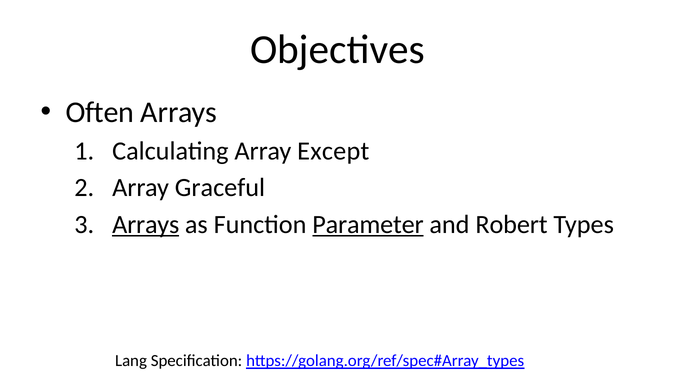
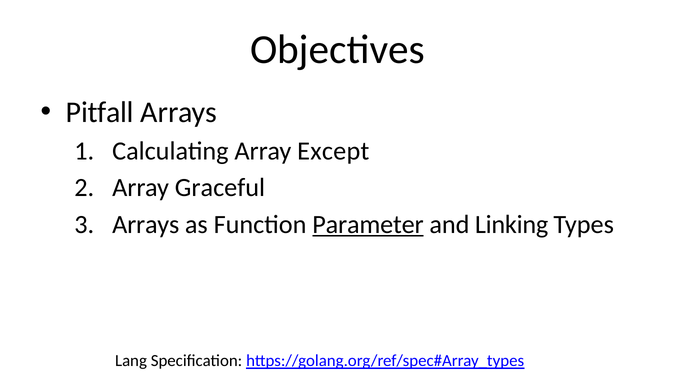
Often: Often -> Pitfall
Arrays at (146, 224) underline: present -> none
Robert: Robert -> Linking
